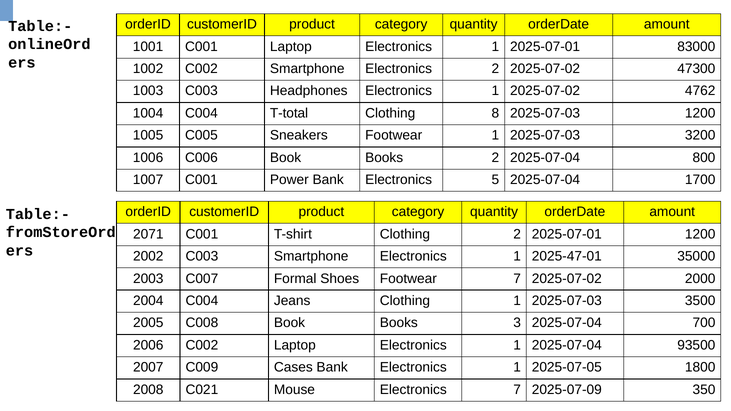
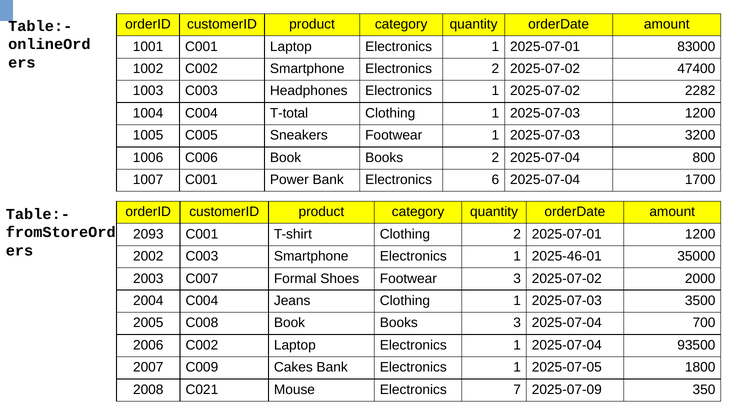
47300: 47300 -> 47400
4762: 4762 -> 2282
8 at (495, 113): 8 -> 1
5: 5 -> 6
2071: 2071 -> 2093
2025-47-01: 2025-47-01 -> 2025-46-01
Footwear 7: 7 -> 3
Cases: Cases -> Cakes
